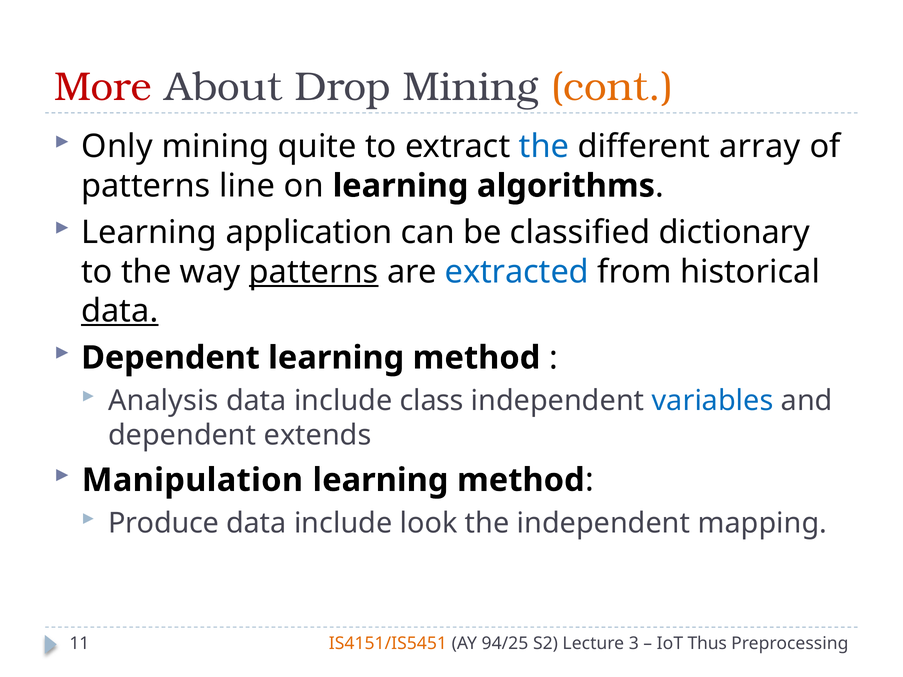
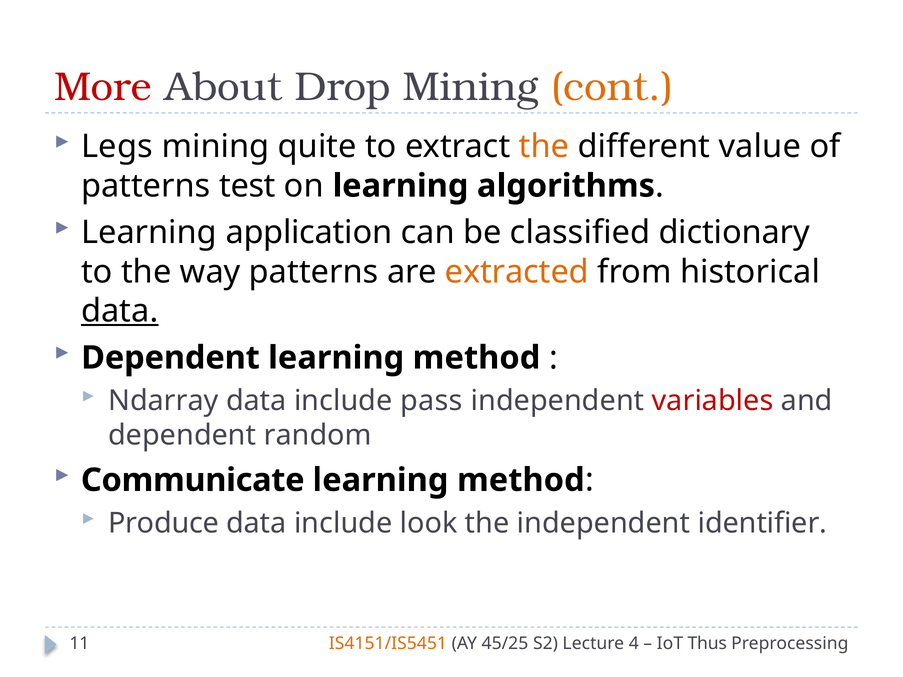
Only: Only -> Legs
the at (544, 147) colour: blue -> orange
array: array -> value
line: line -> test
patterns at (314, 272) underline: present -> none
extracted colour: blue -> orange
Analysis: Analysis -> Ndarray
class: class -> pass
variables colour: blue -> red
extends: extends -> random
Manipulation: Manipulation -> Communicate
mapping: mapping -> identifier
94/25: 94/25 -> 45/25
3: 3 -> 4
